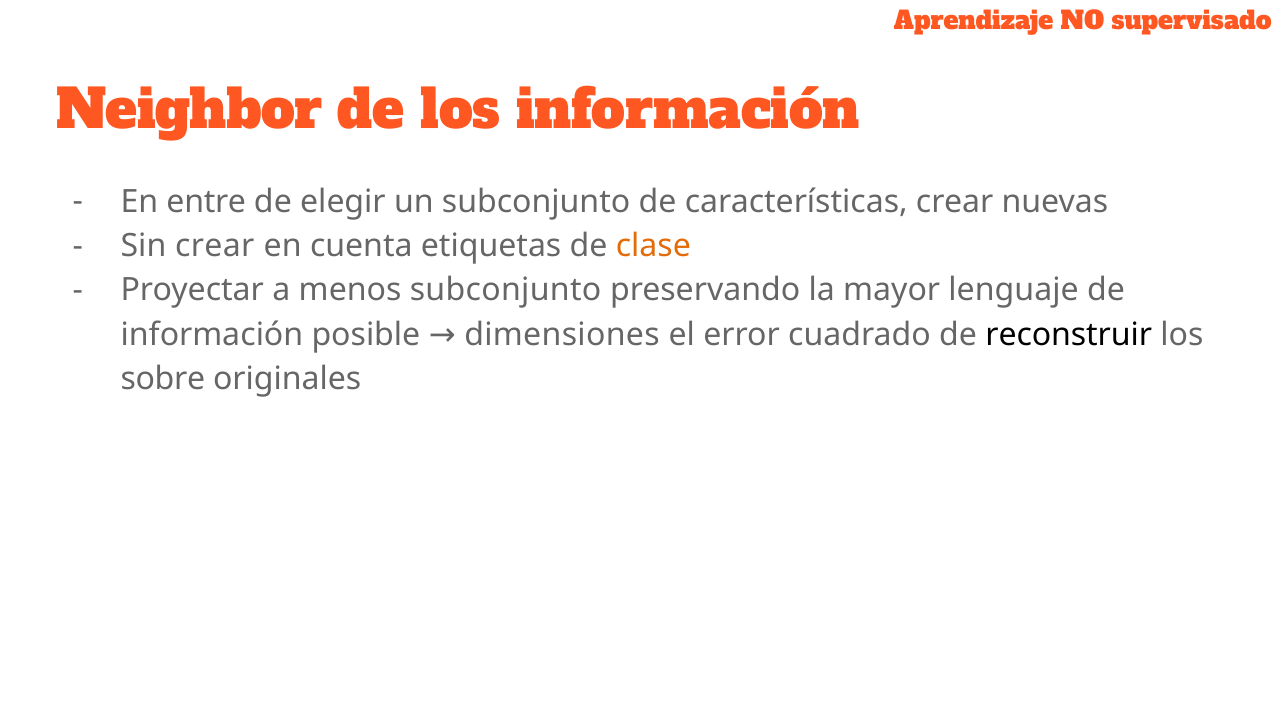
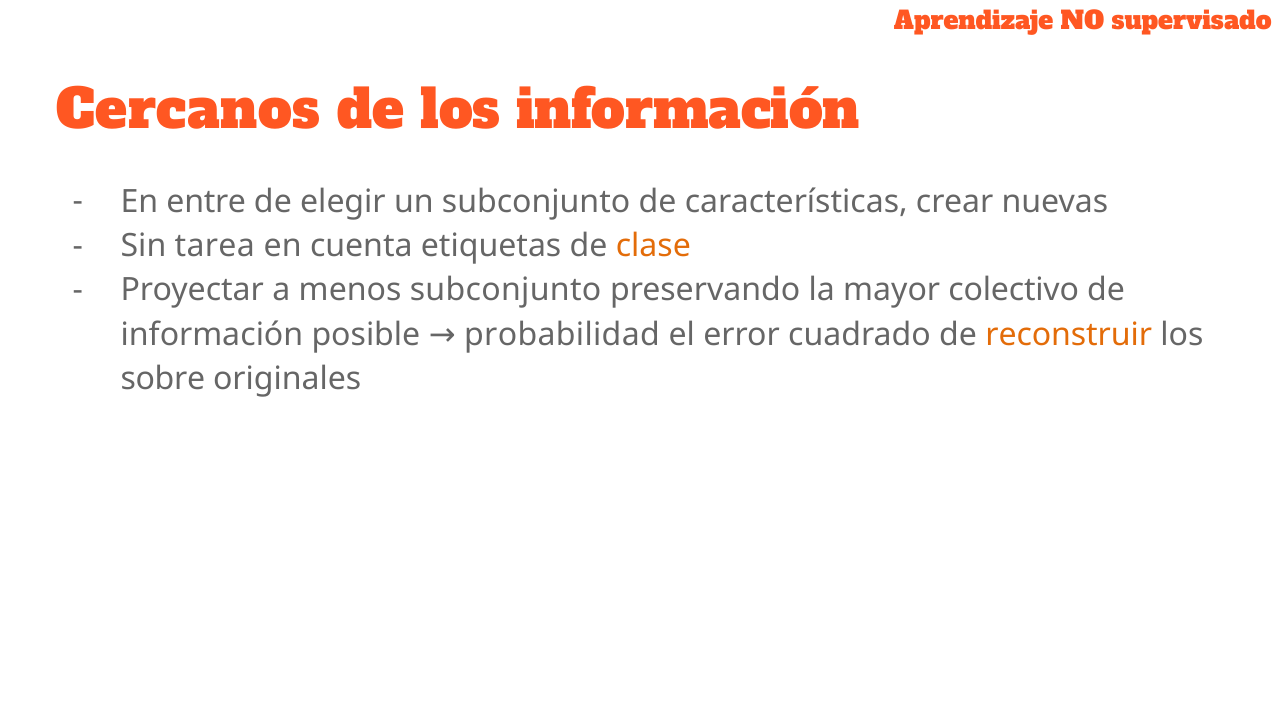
Neighbor: Neighbor -> Cercanos
Sin crear: crear -> tarea
lenguaje: lenguaje -> colectivo
dimensiones: dimensiones -> probabilidad
reconstruir colour: black -> orange
